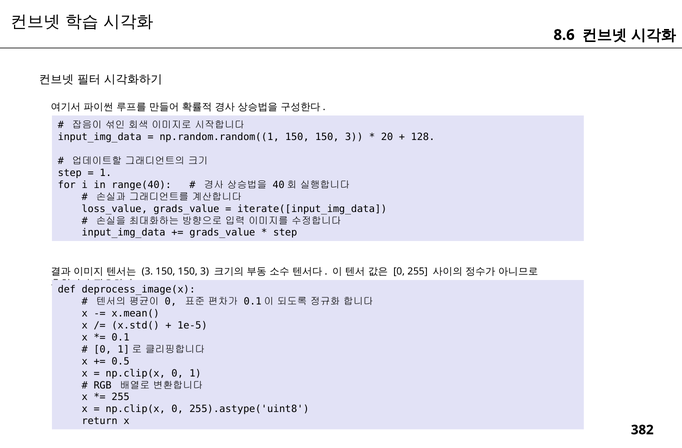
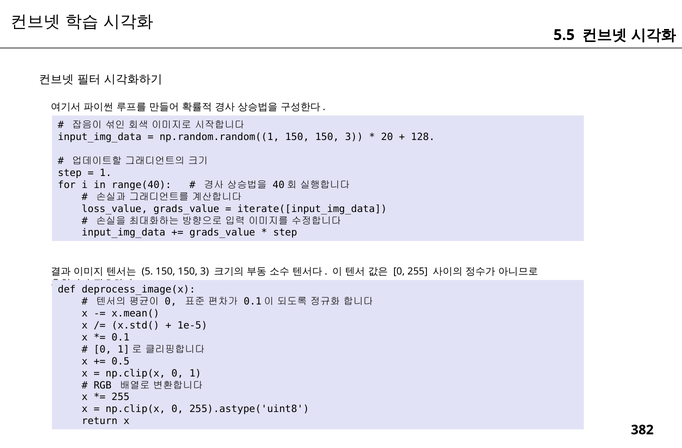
8.6: 8.6 -> 5.5
3 at (147, 272): 3 -> 5
